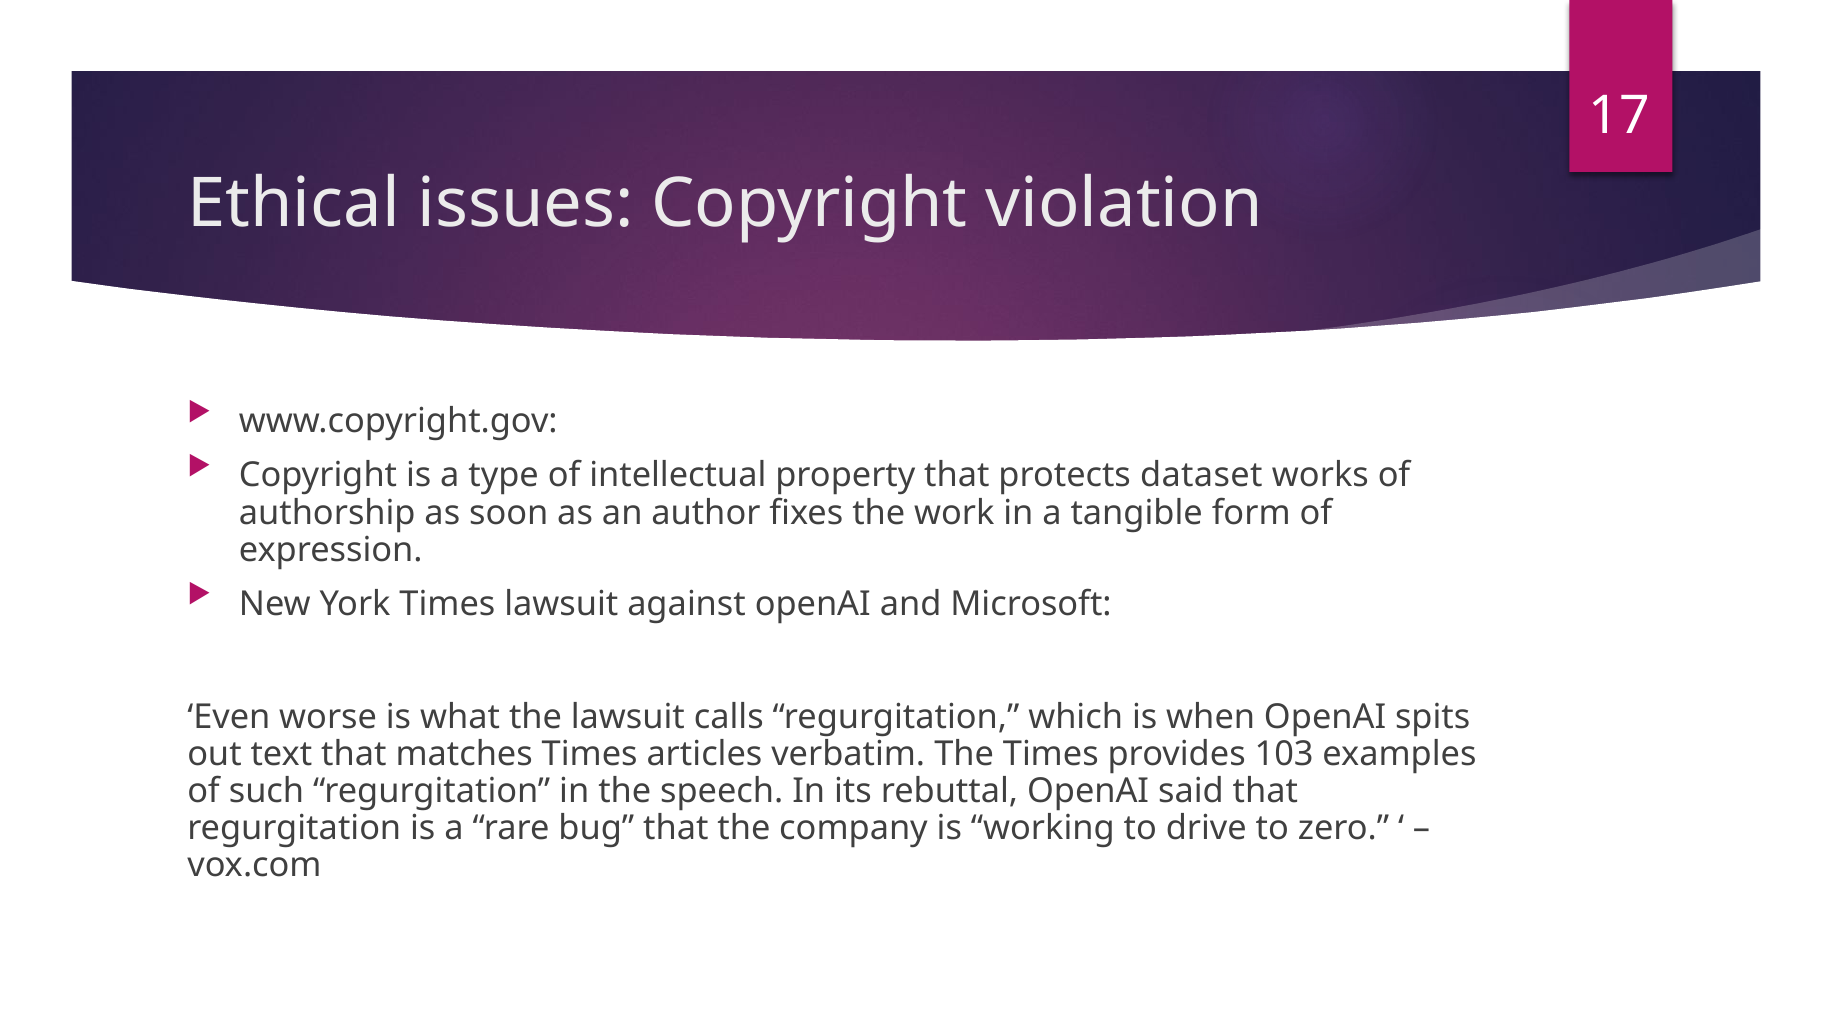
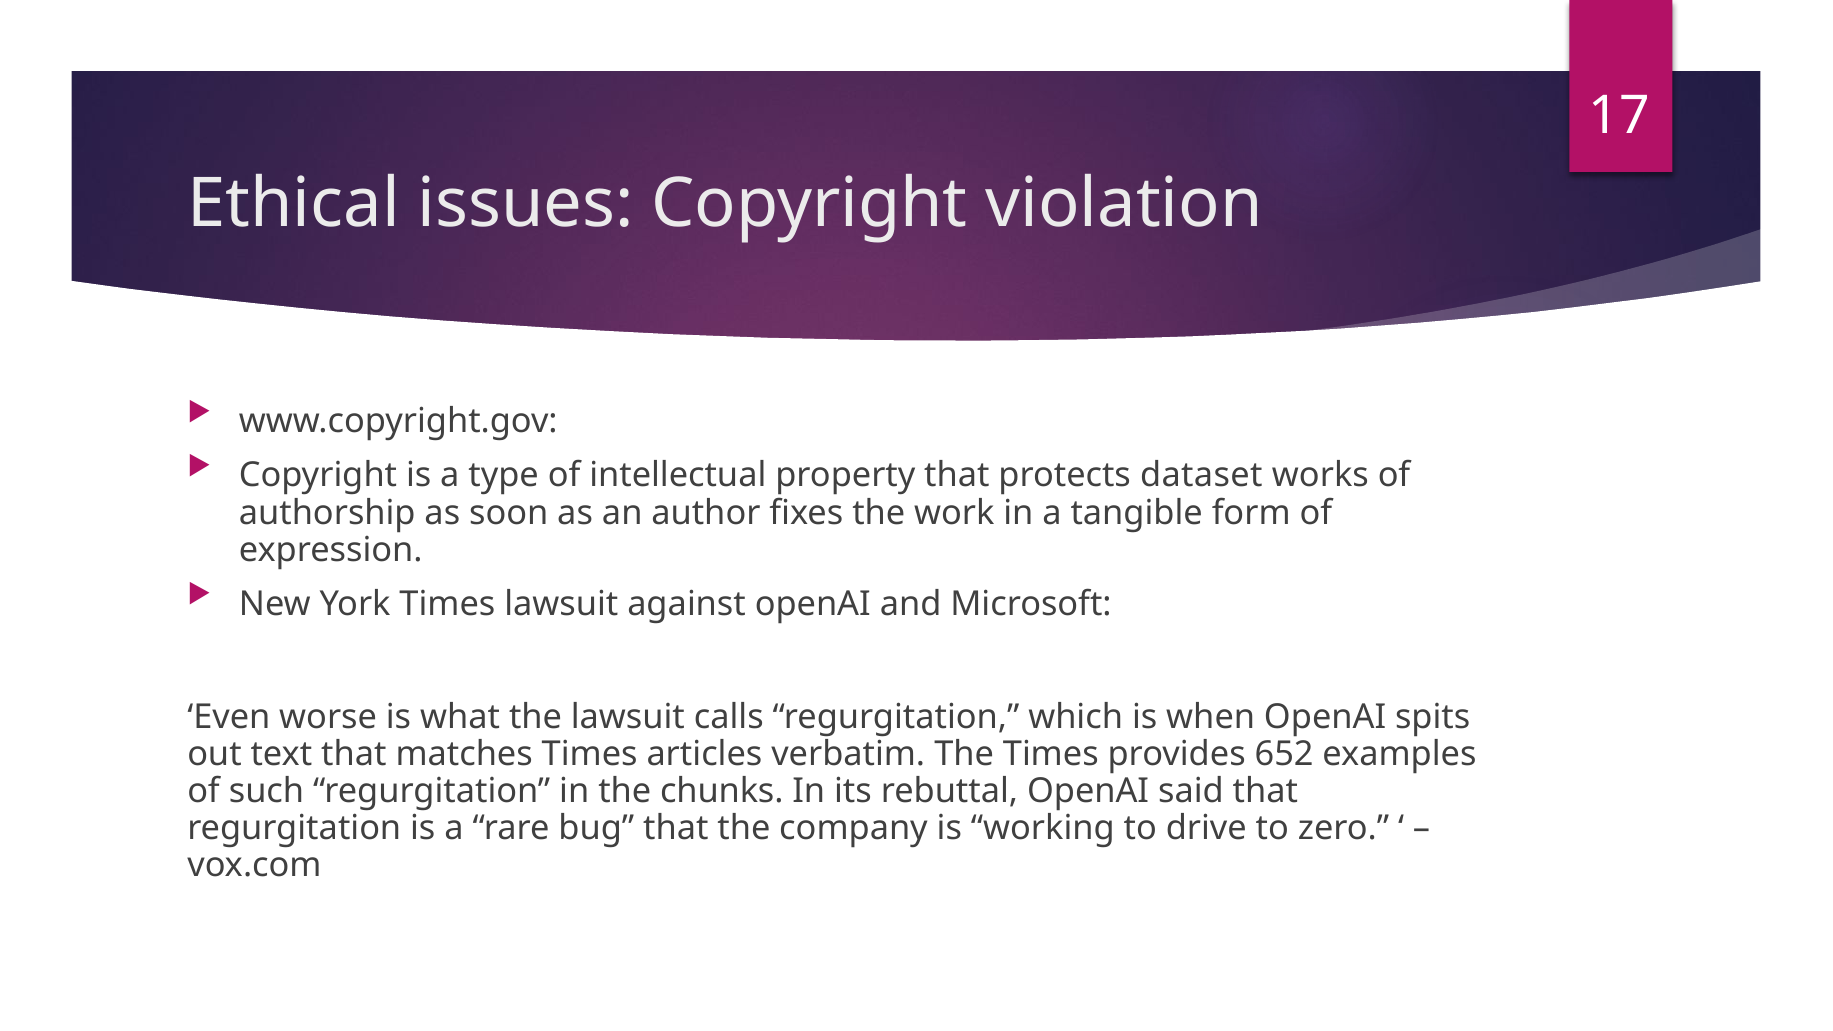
103: 103 -> 652
speech: speech -> chunks
